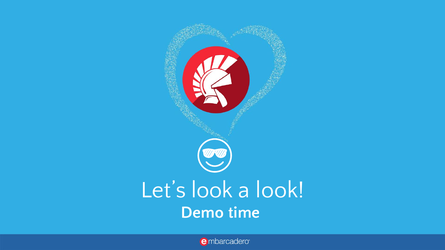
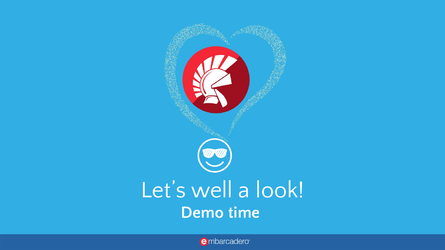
Let’s look: look -> well
